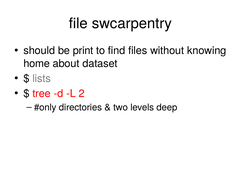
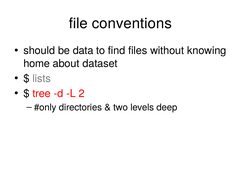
swcarpentry: swcarpentry -> conventions
print: print -> data
